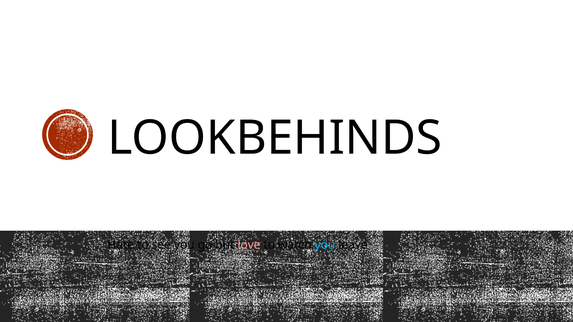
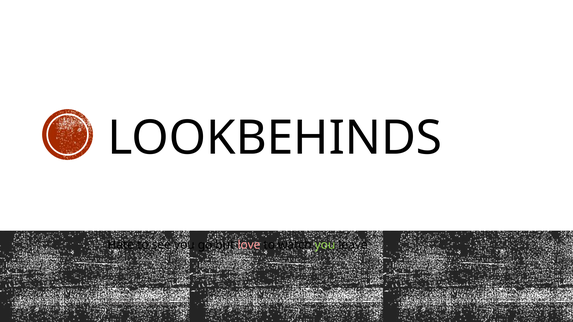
you at (325, 245) colour: light blue -> light green
